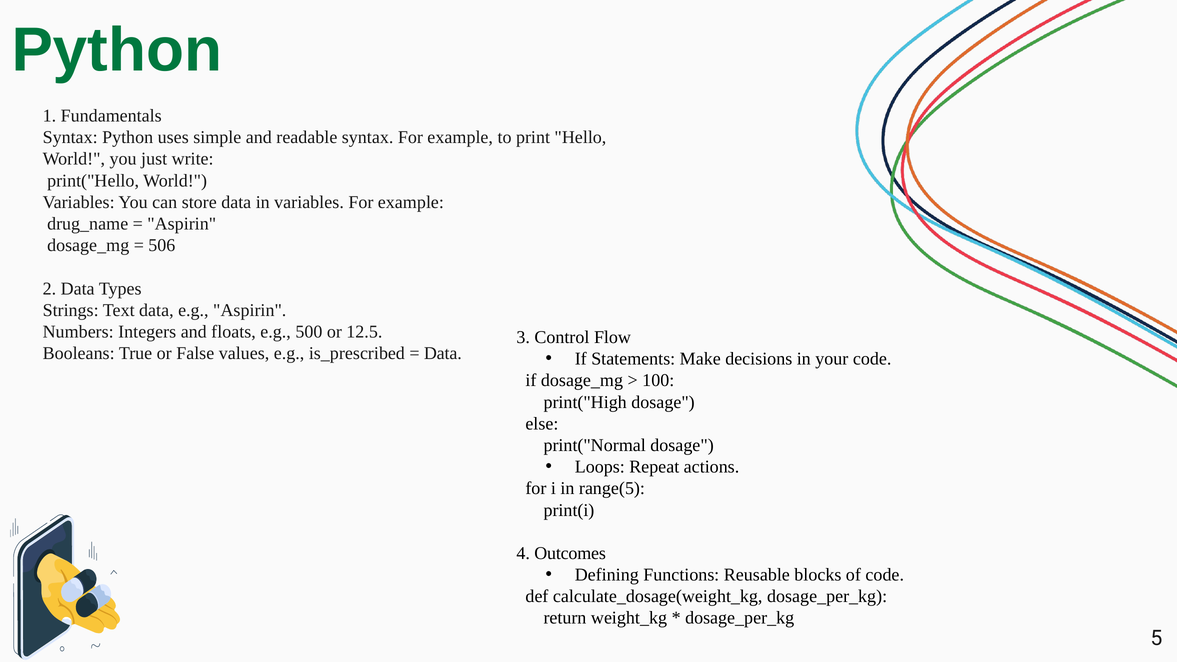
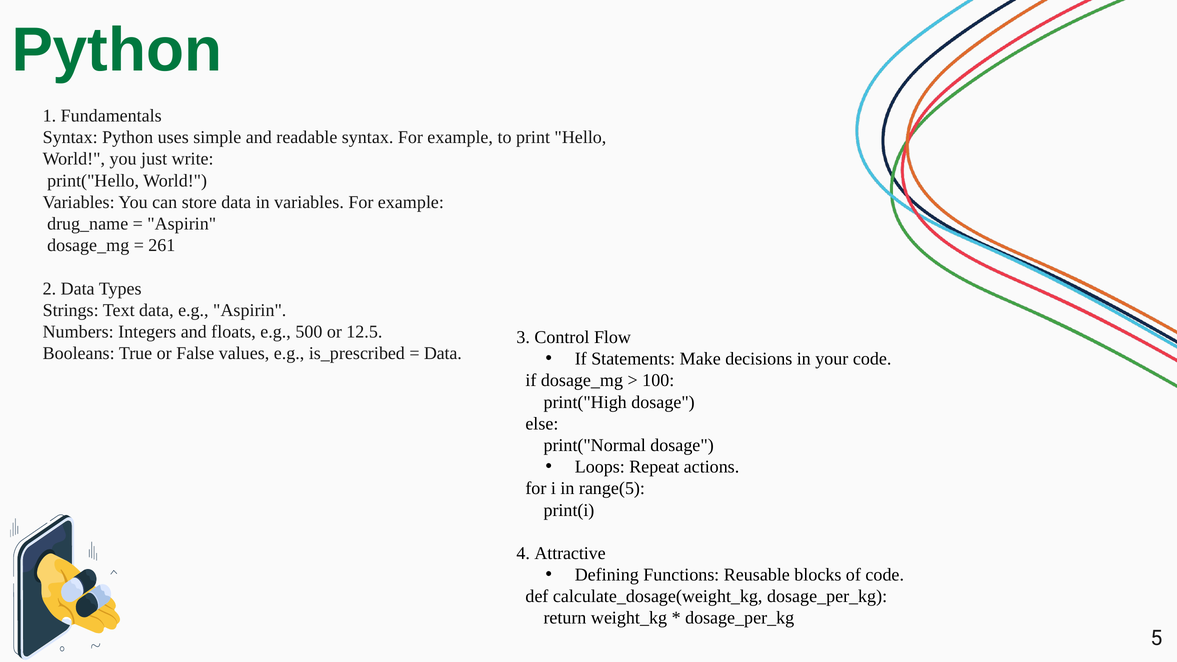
506: 506 -> 261
Outcomes: Outcomes -> Attractive
